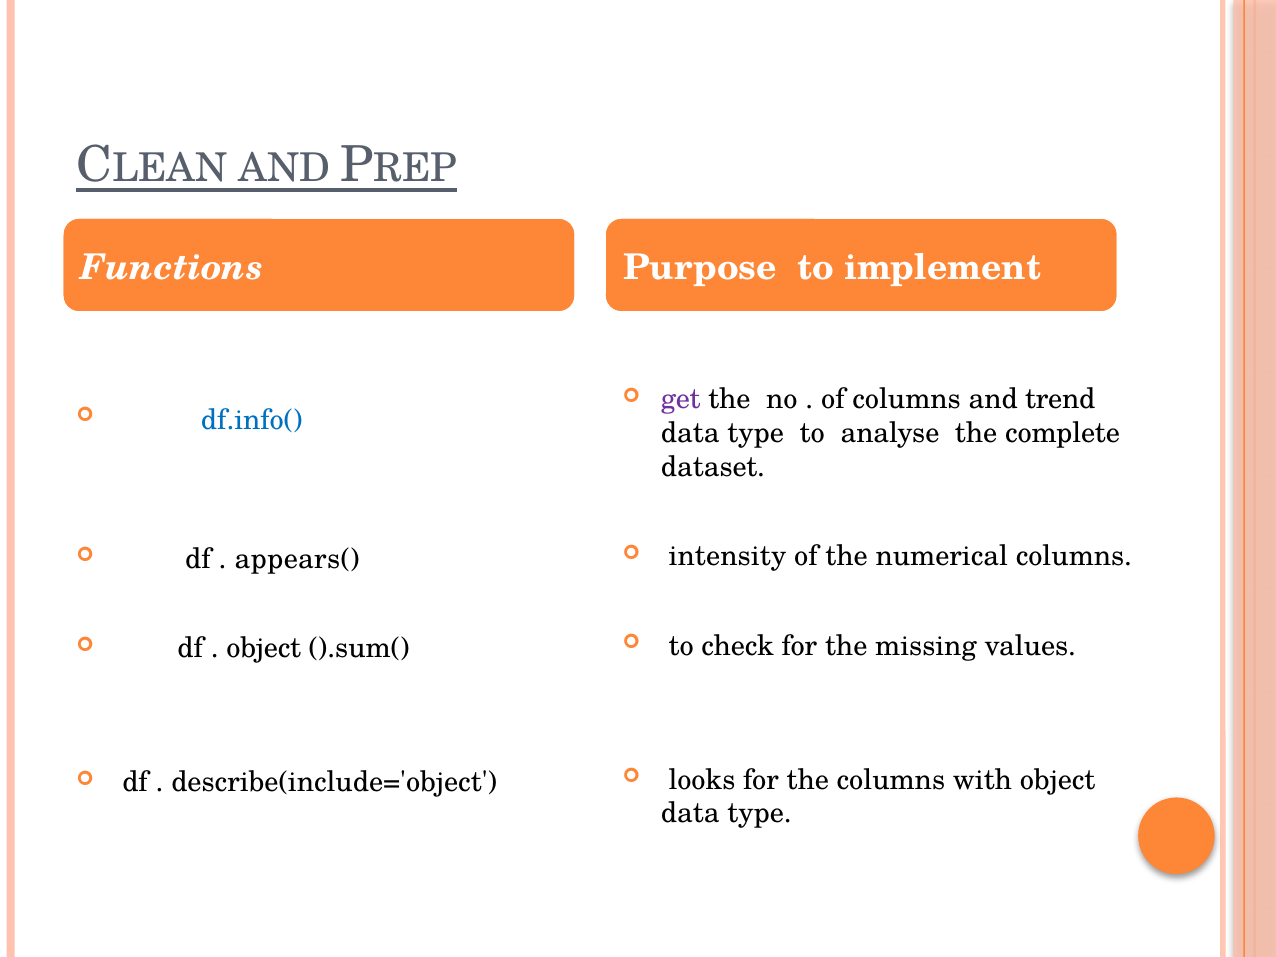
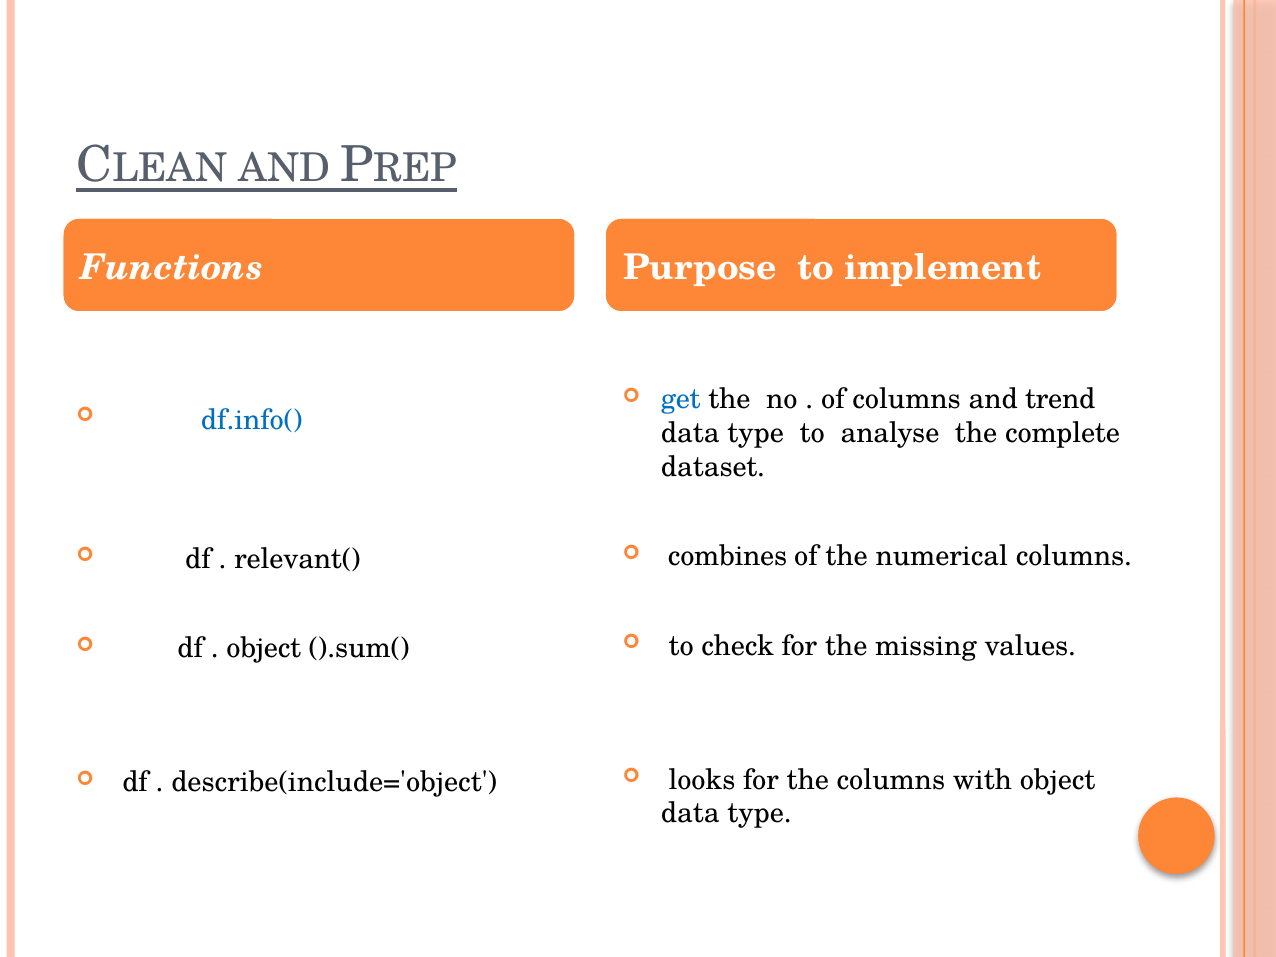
get colour: purple -> blue
intensity: intensity -> combines
appears(: appears( -> relevant(
